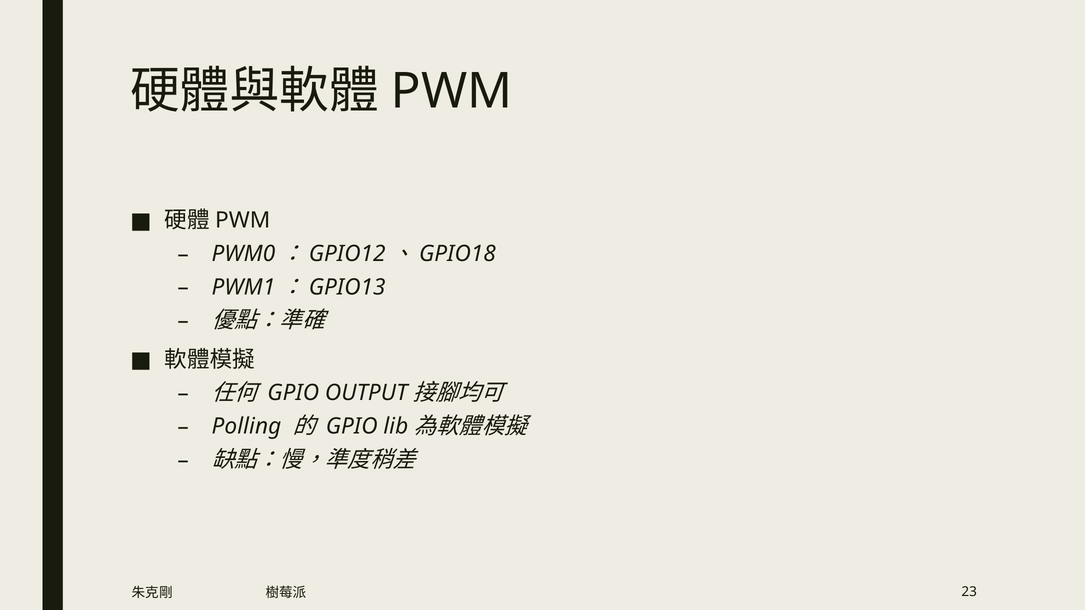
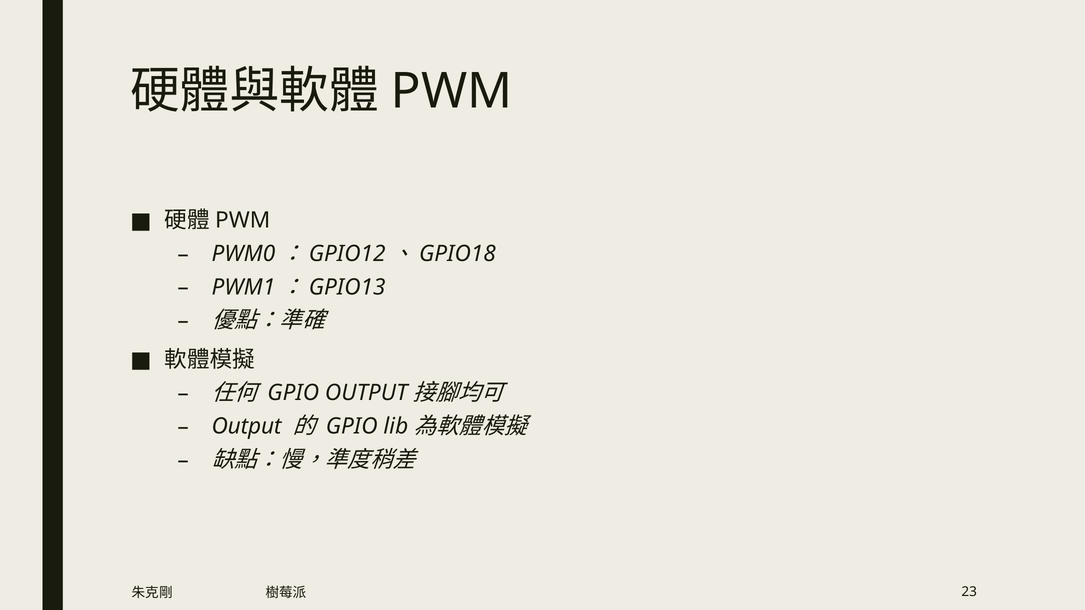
Polling at (246, 427): Polling -> Output
